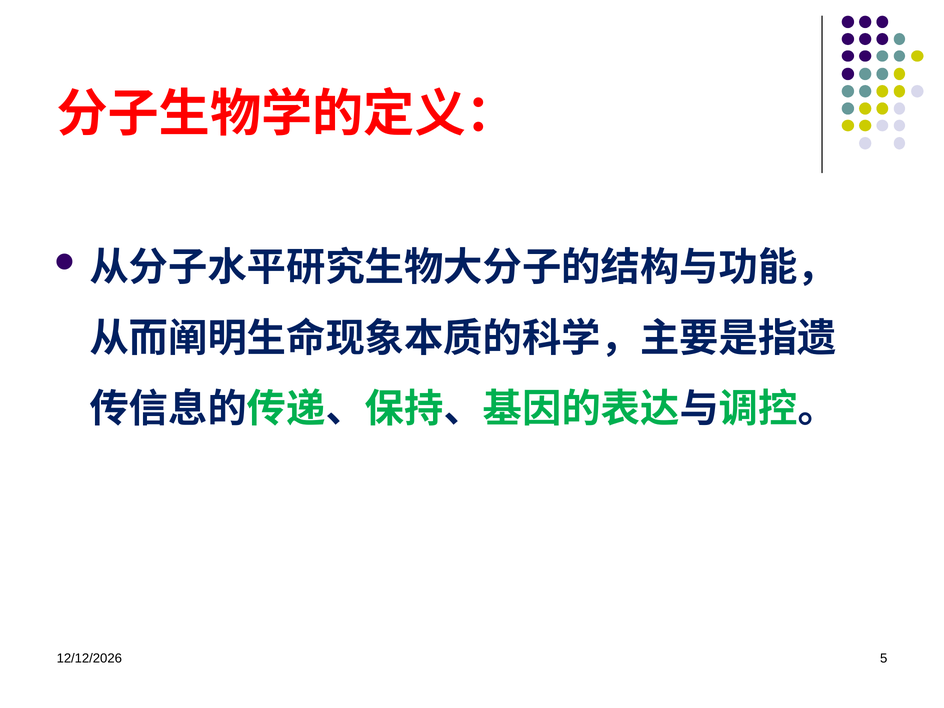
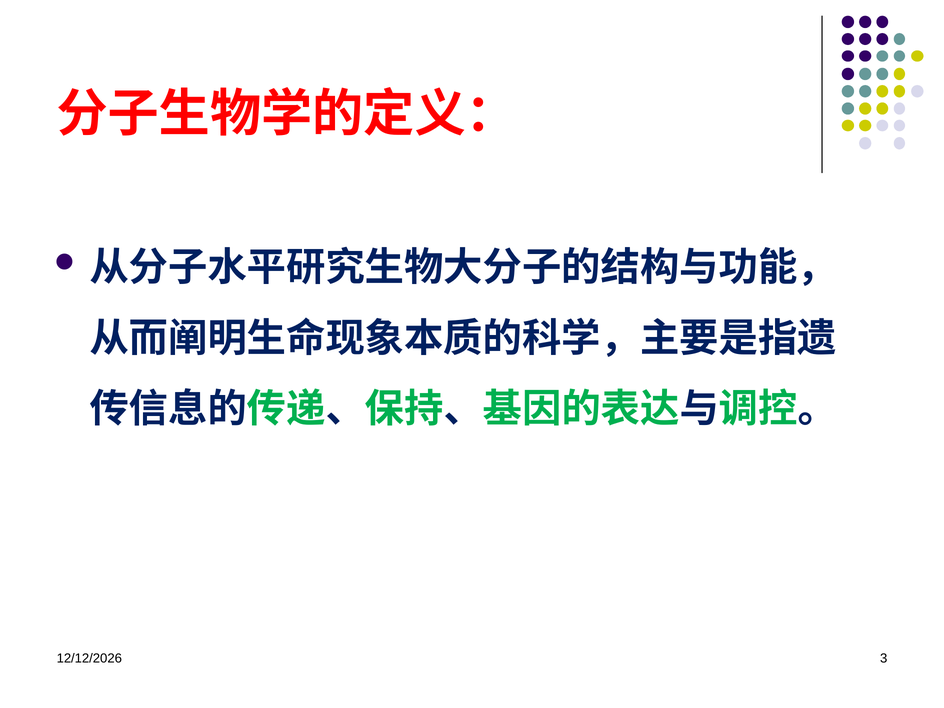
5: 5 -> 3
